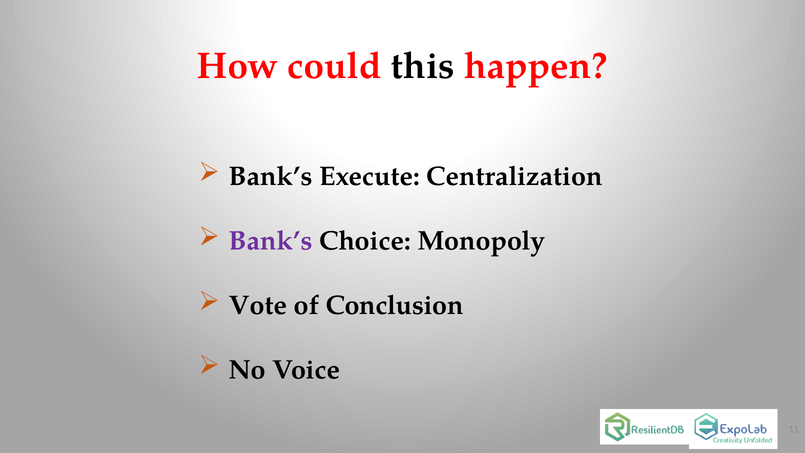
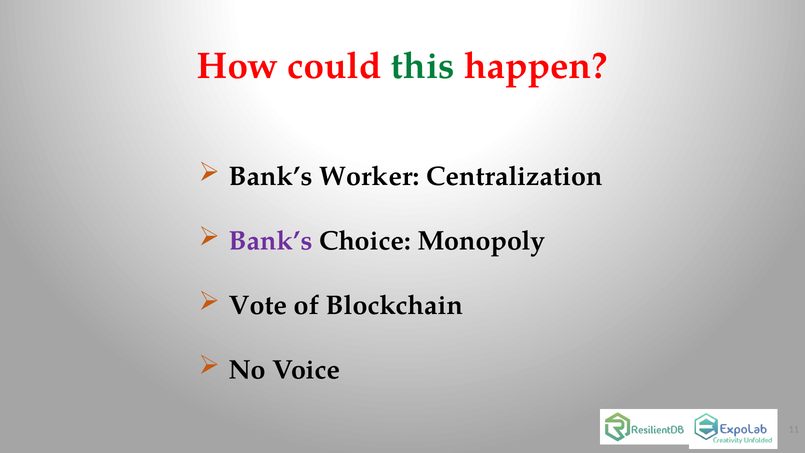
this colour: black -> green
Execute: Execute -> Worker
Conclusion: Conclusion -> Blockchain
